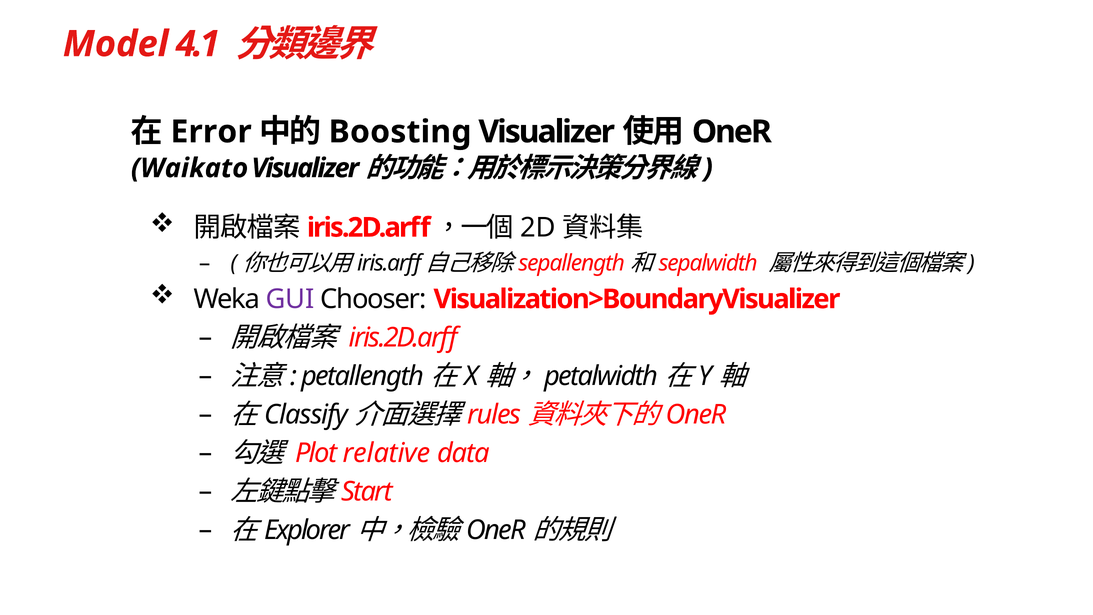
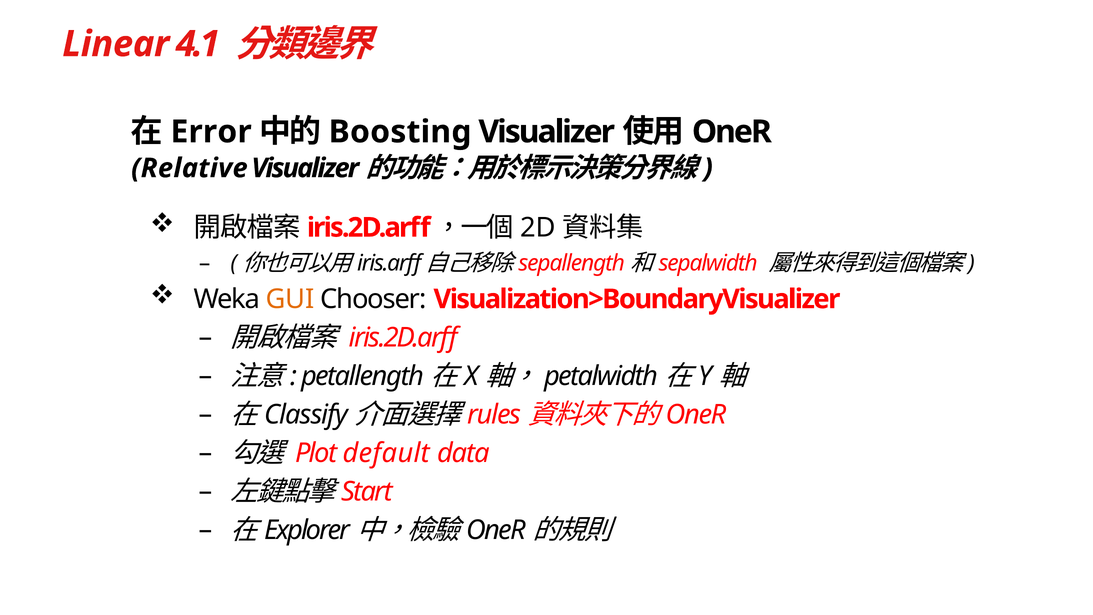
Model: Model -> Linear
Waikato: Waikato -> Relative
GUI colour: purple -> orange
relative: relative -> default
